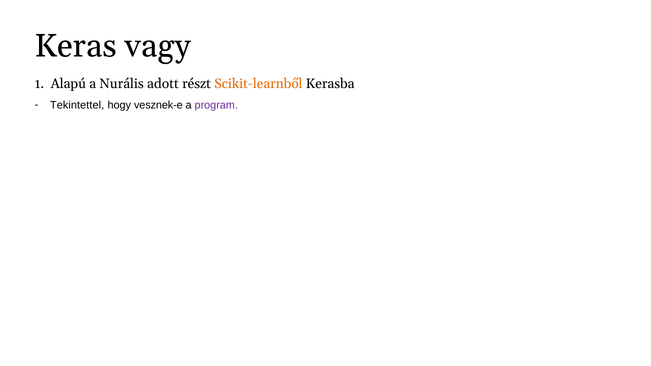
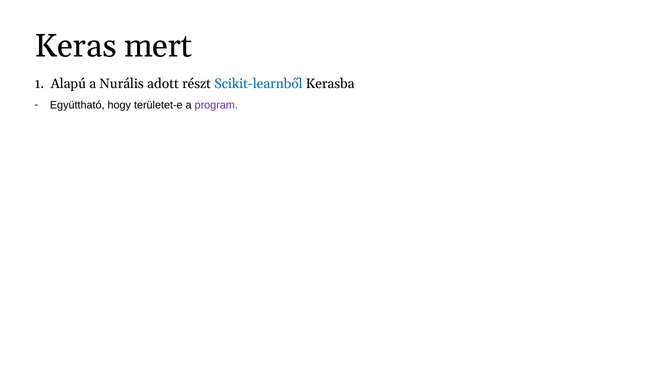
vagy: vagy -> mert
Scikit-learnből colour: orange -> blue
Tekintettel: Tekintettel -> Együttható
vesznek-e: vesznek-e -> területet-e
